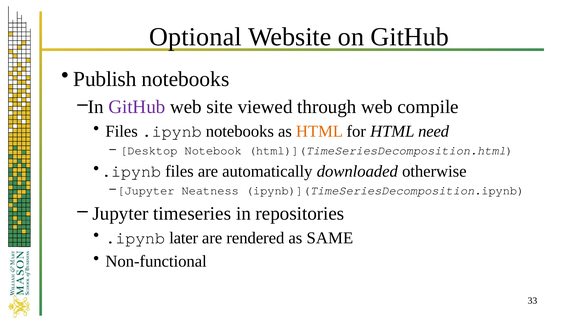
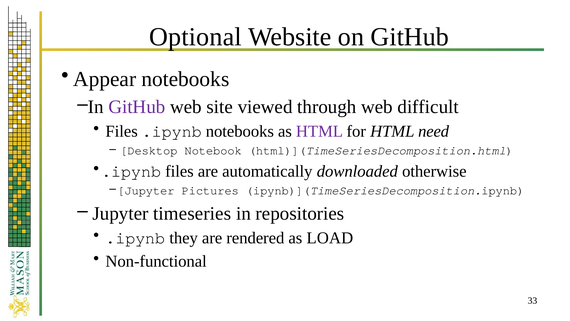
Publish: Publish -> Appear
compile: compile -> difficult
HTML at (320, 131) colour: orange -> purple
Neatness: Neatness -> Pictures
later: later -> they
SAME: SAME -> LOAD
